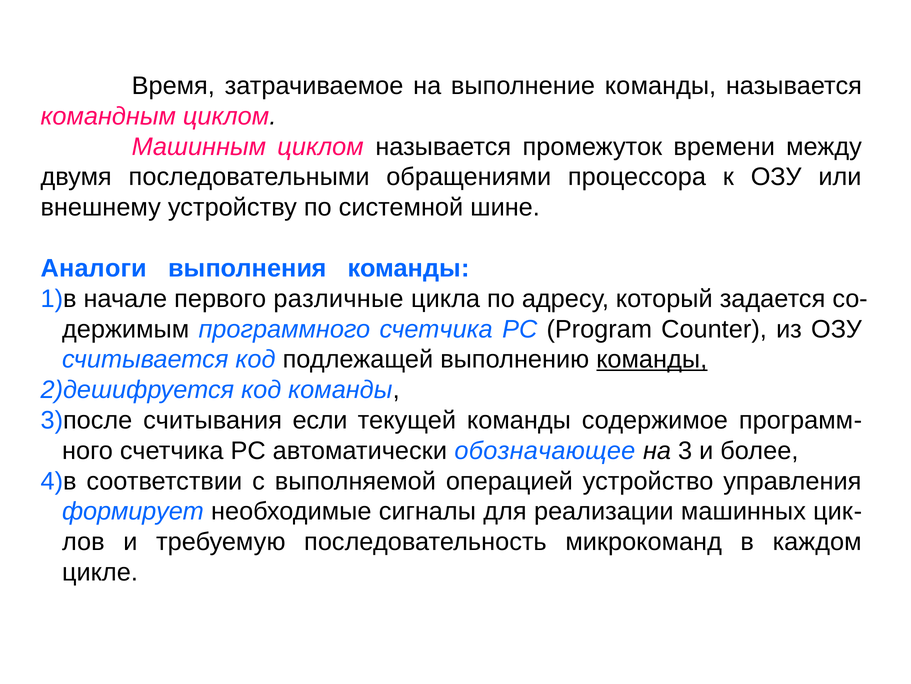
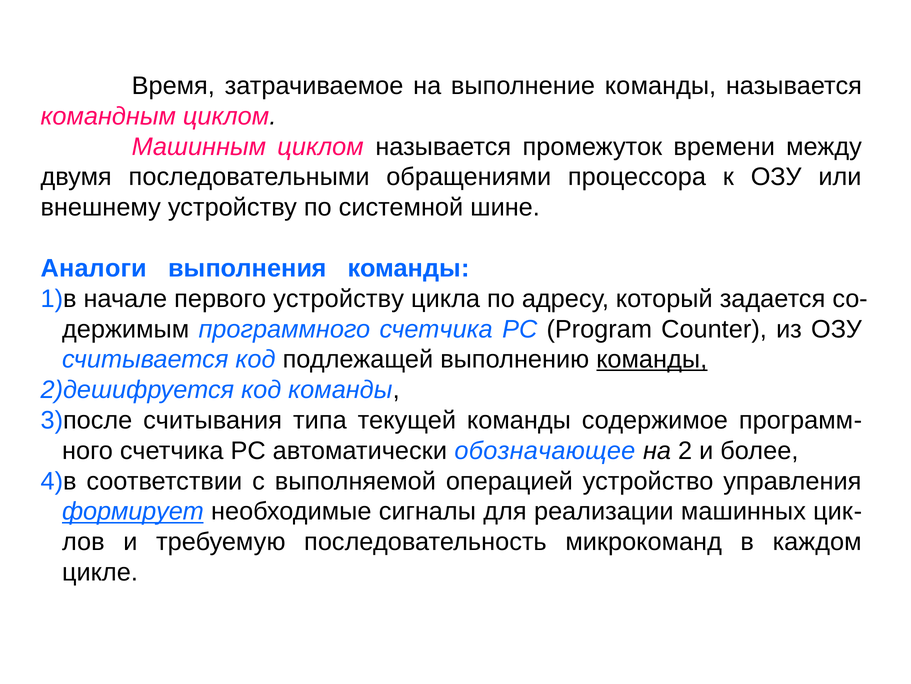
первого различные: различные -> устройству
если: если -> типа
3: 3 -> 2
формирует underline: none -> present
